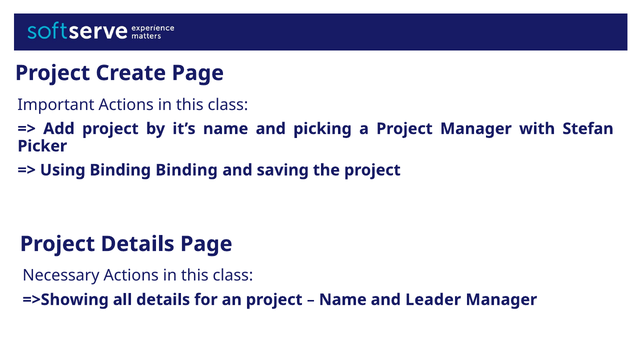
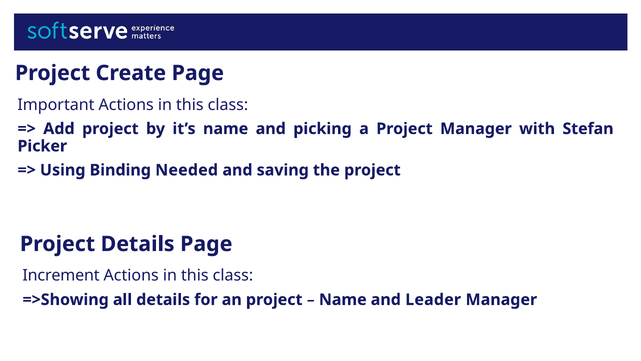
Binding Binding: Binding -> Needed
Necessary: Necessary -> Increment
